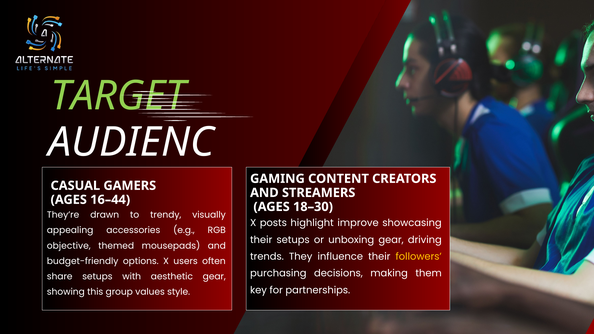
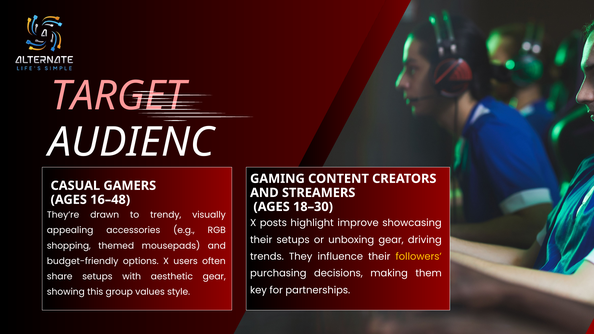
TARGET colour: light green -> pink
16–44: 16–44 -> 16–48
objective: objective -> shopping
